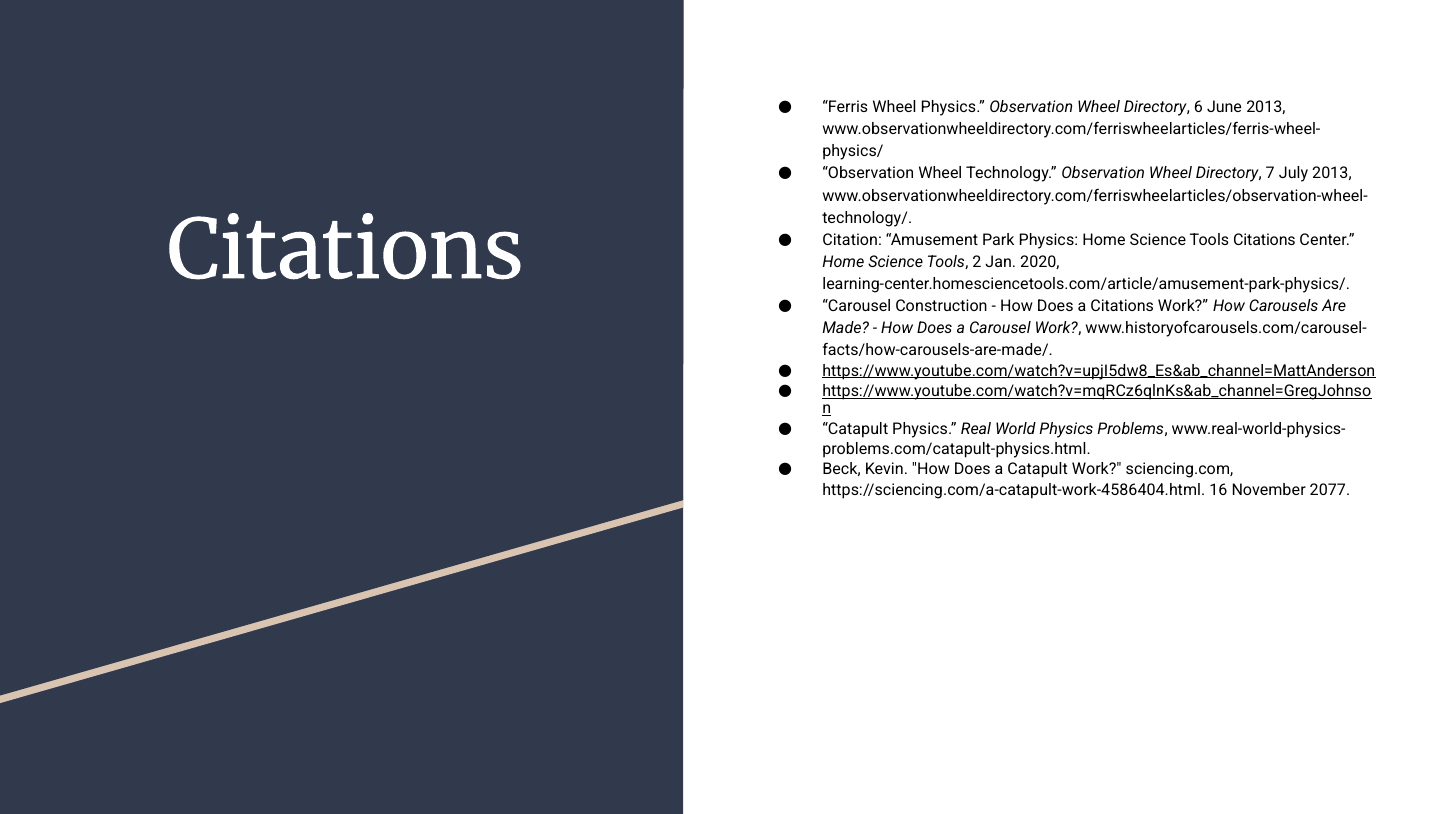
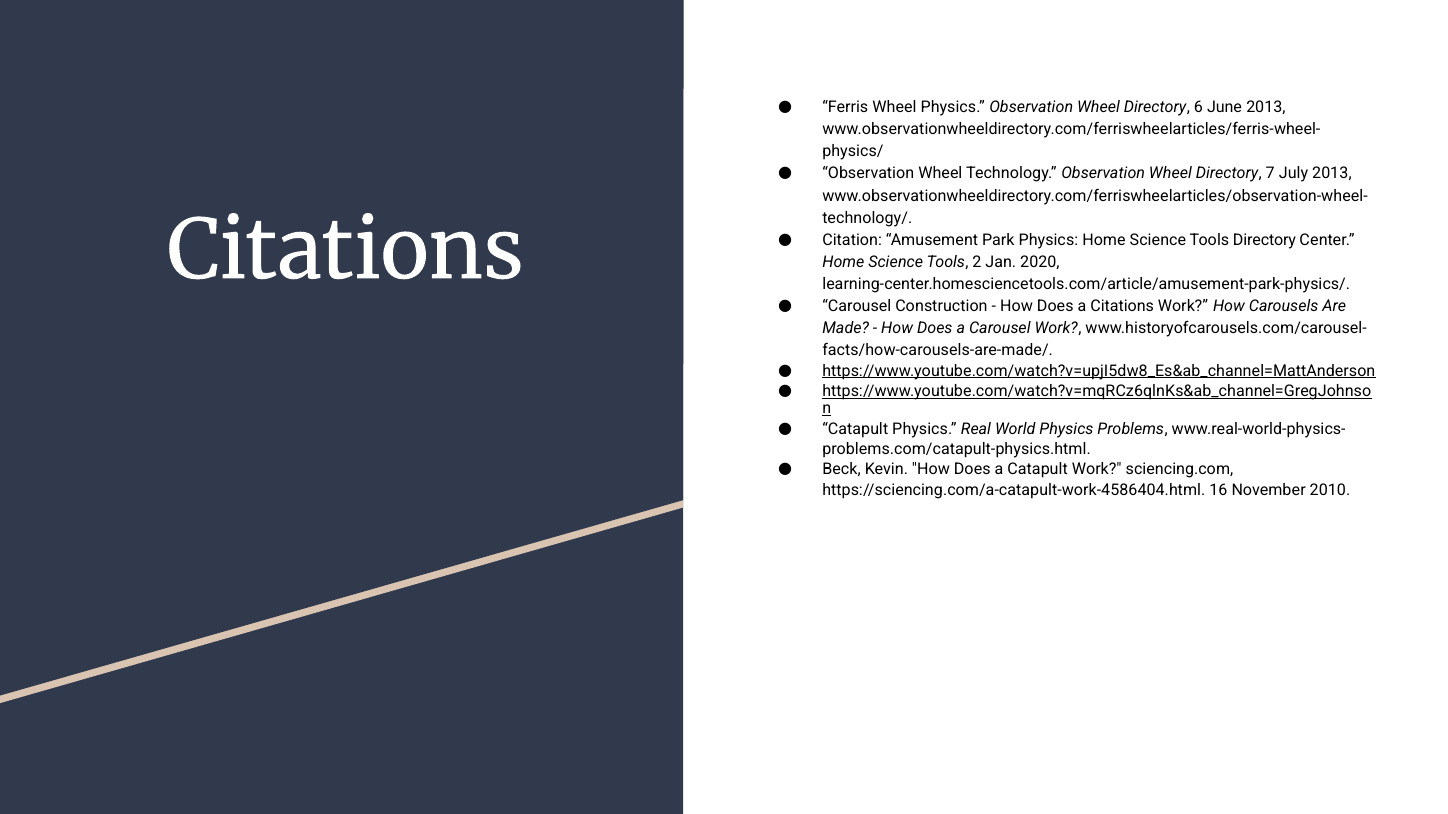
Tools Citations: Citations -> Directory
2077: 2077 -> 2010
